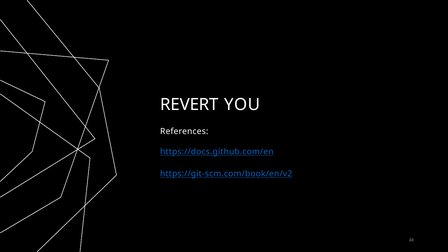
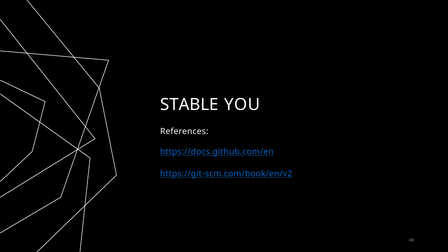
REVERT: REVERT -> STABLE
